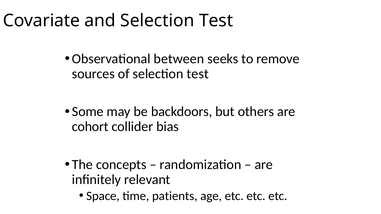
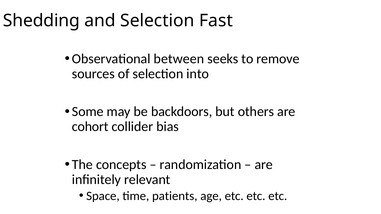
Covariate: Covariate -> Shedding
and Selection Test: Test -> Fast
of selection test: test -> into
